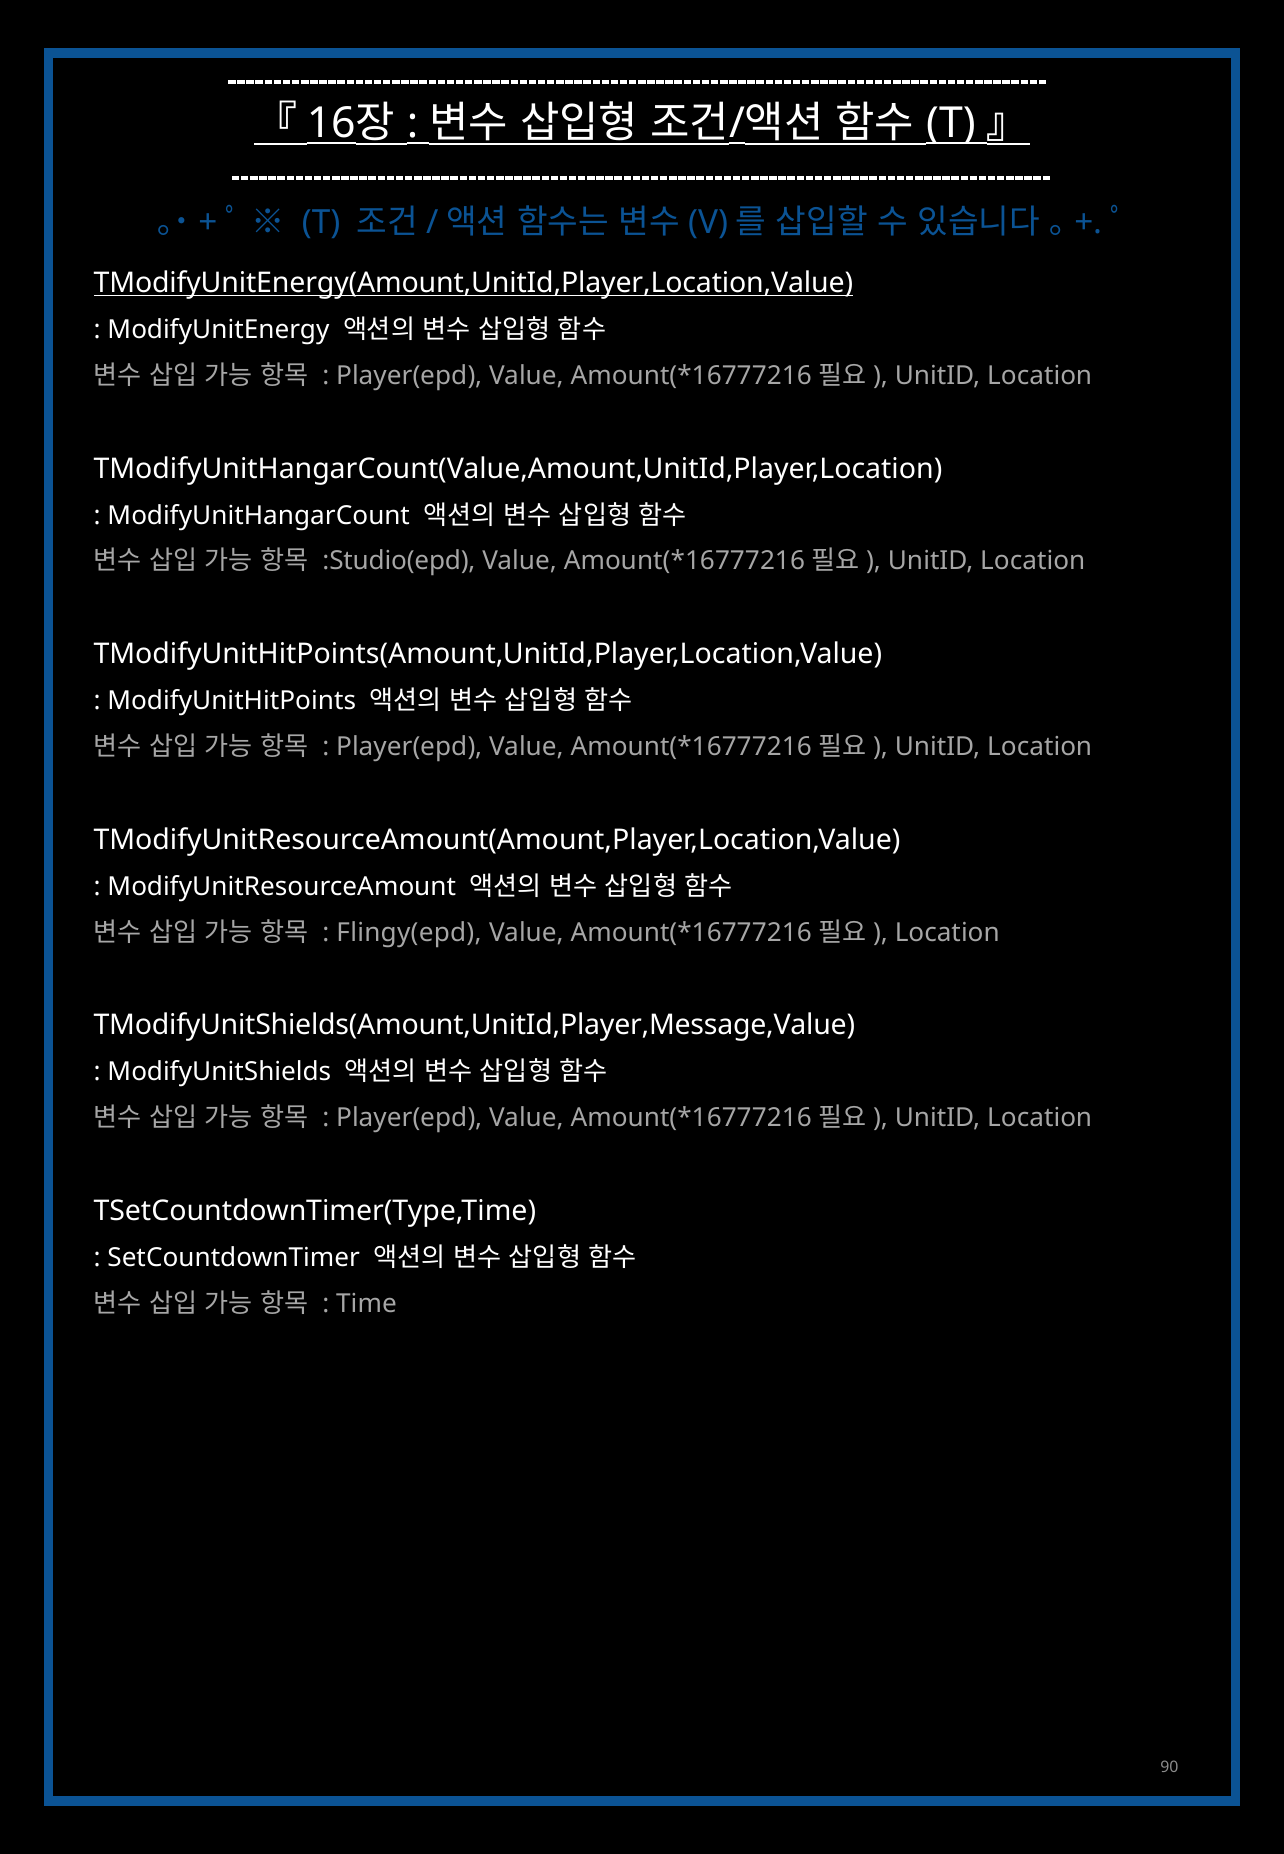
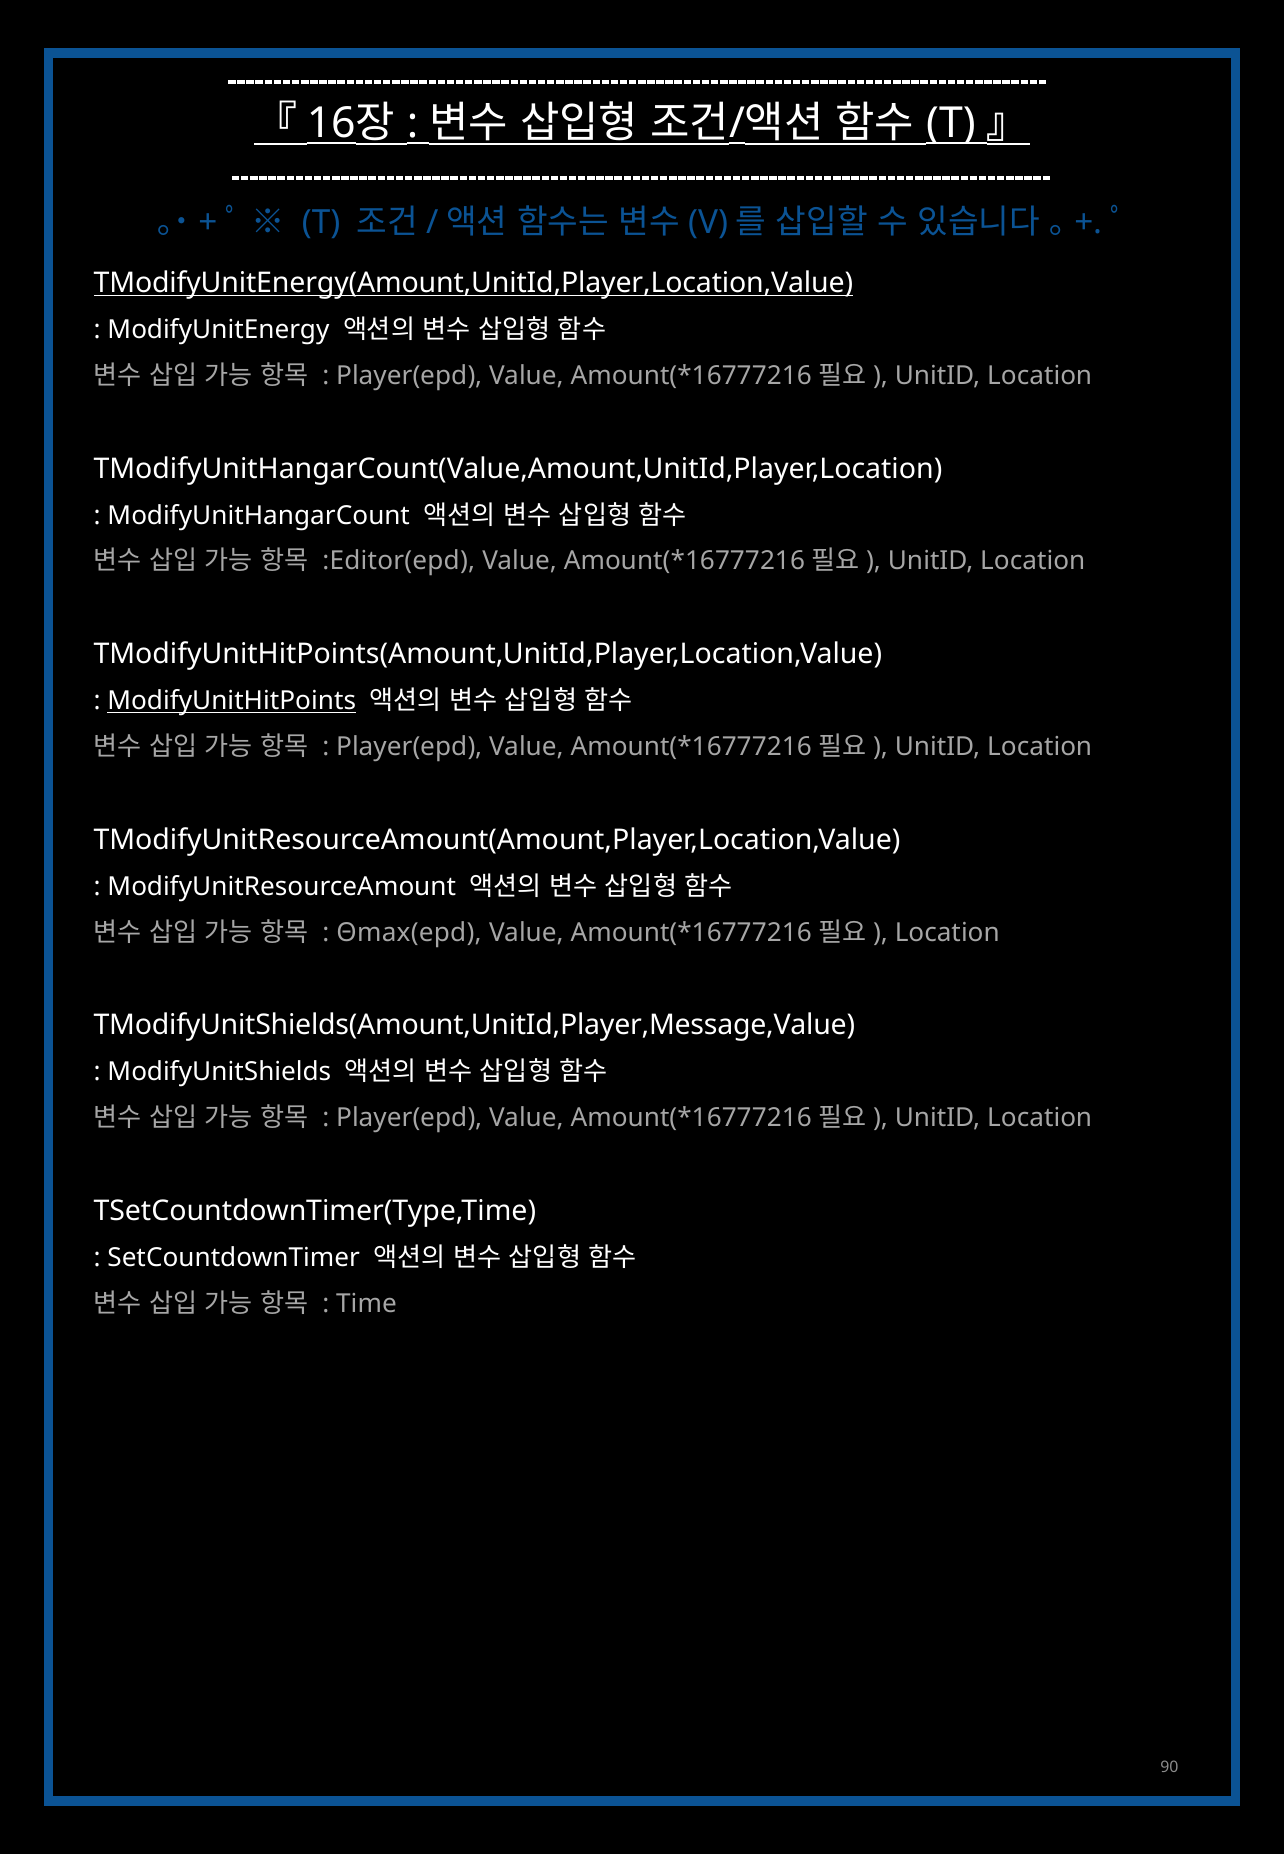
:Studio(epd: :Studio(epd -> :Editor(epd
ModifyUnitHitPoints underline: none -> present
Flingy(epd: Flingy(epd -> Θmax(epd
